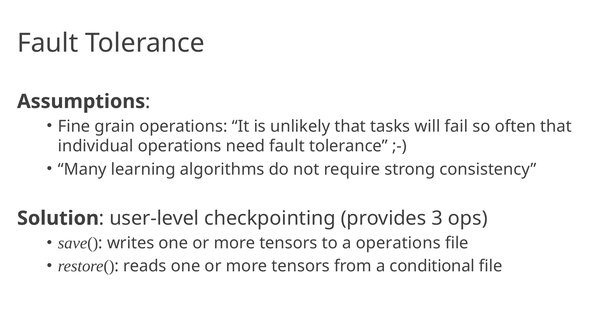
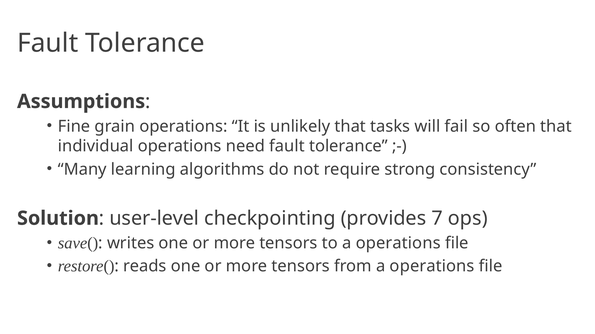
3: 3 -> 7
from a conditional: conditional -> operations
